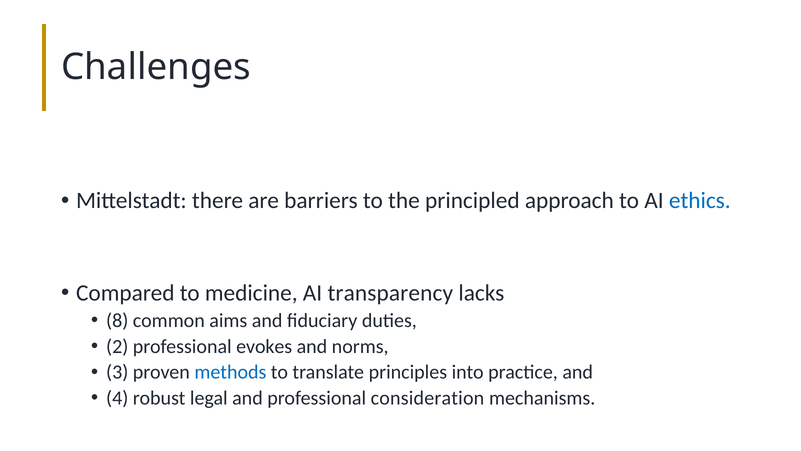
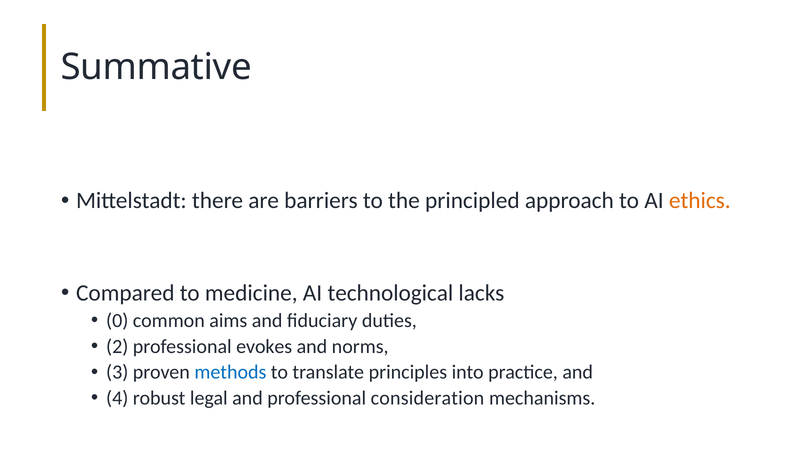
Challenges: Challenges -> Summative
ethics colour: blue -> orange
transparency: transparency -> technological
8: 8 -> 0
